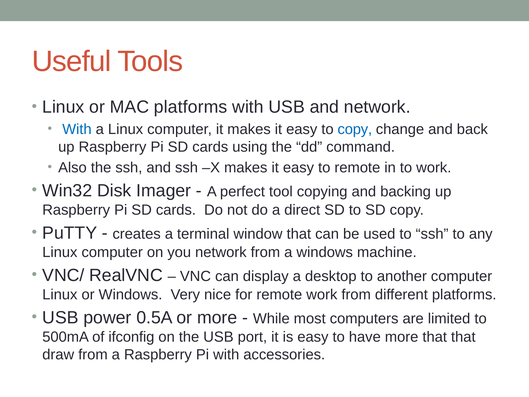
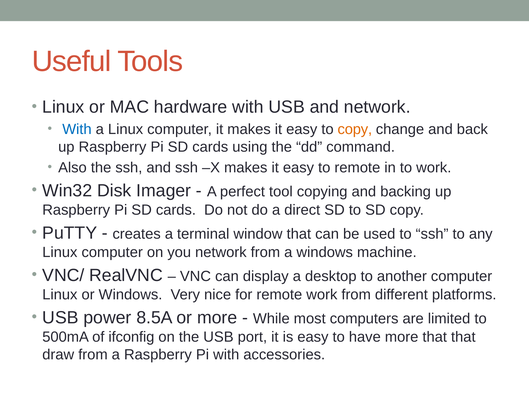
MAC platforms: platforms -> hardware
copy at (355, 129) colour: blue -> orange
0.5A: 0.5A -> 8.5A
